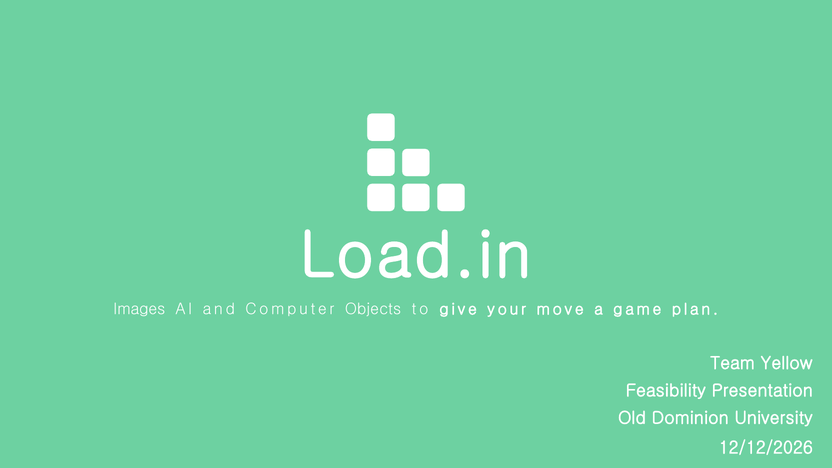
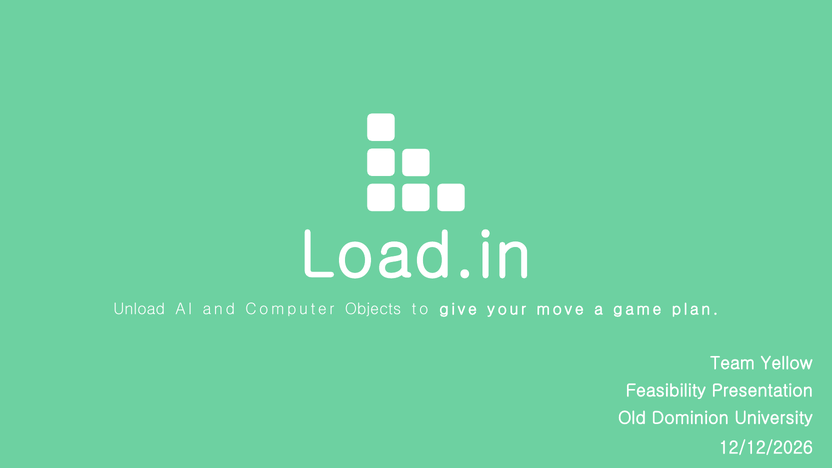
Images: Images -> Unload
